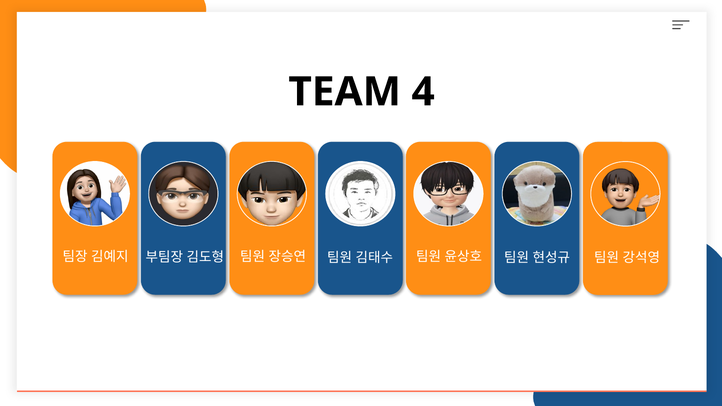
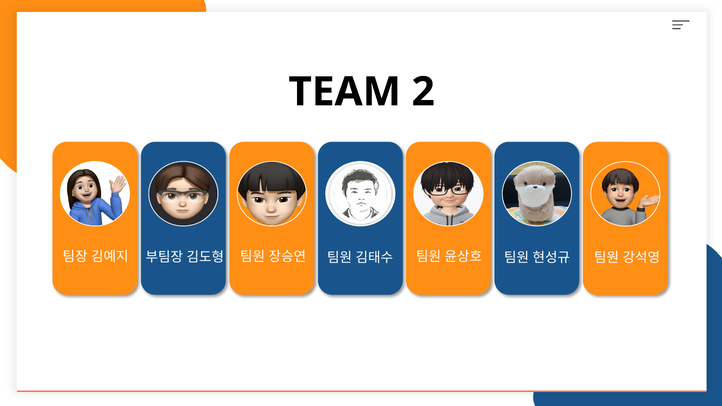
4: 4 -> 2
